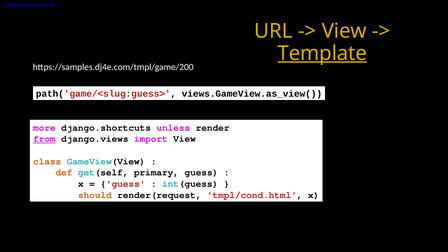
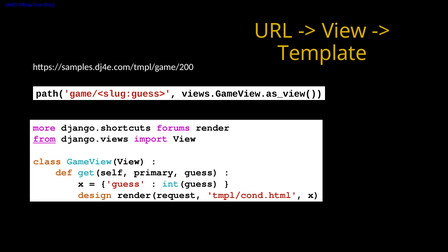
Template underline: present -> none
unless: unless -> forums
should: should -> design
